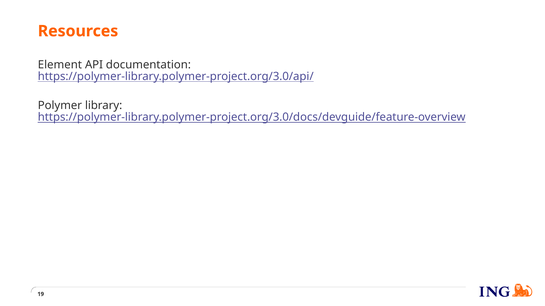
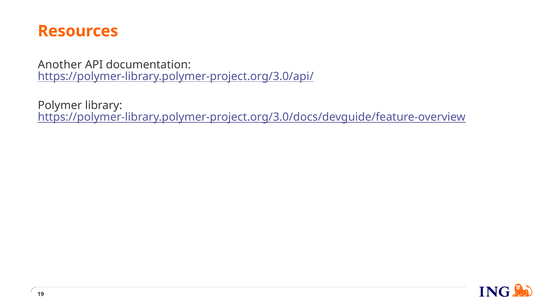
Element: Element -> Another
